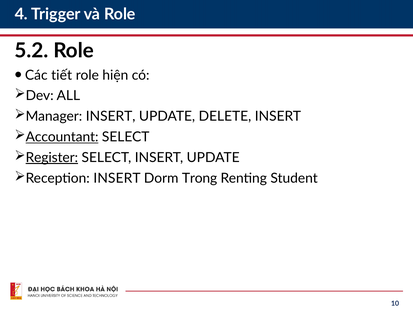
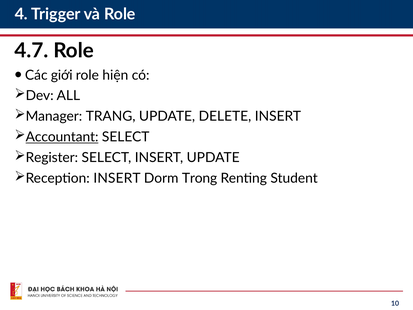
5.2: 5.2 -> 4.7
tiết: tiết -> giới
Manager INSERT: INSERT -> TRANG
Register underline: present -> none
